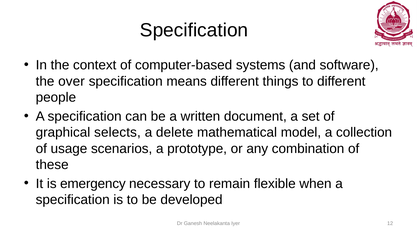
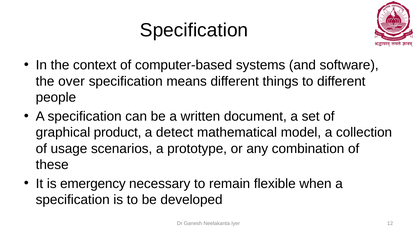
selects: selects -> product
delete: delete -> detect
